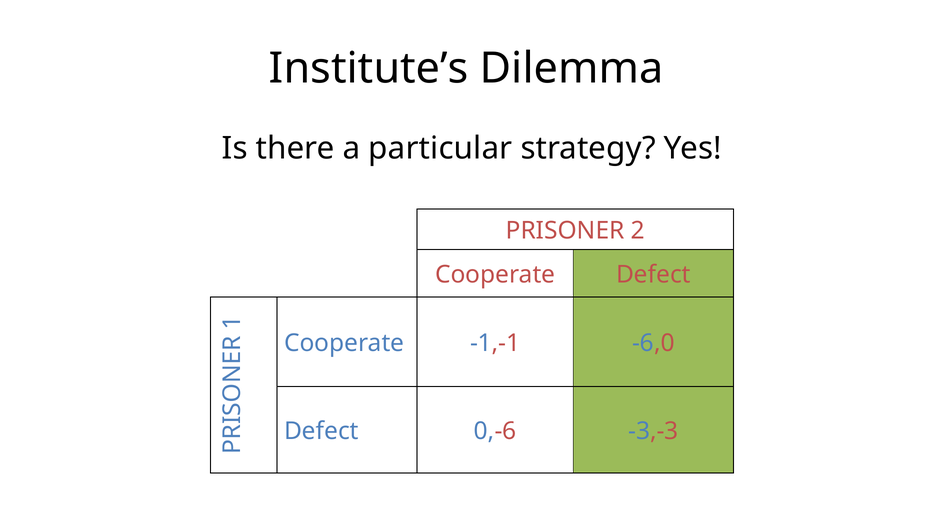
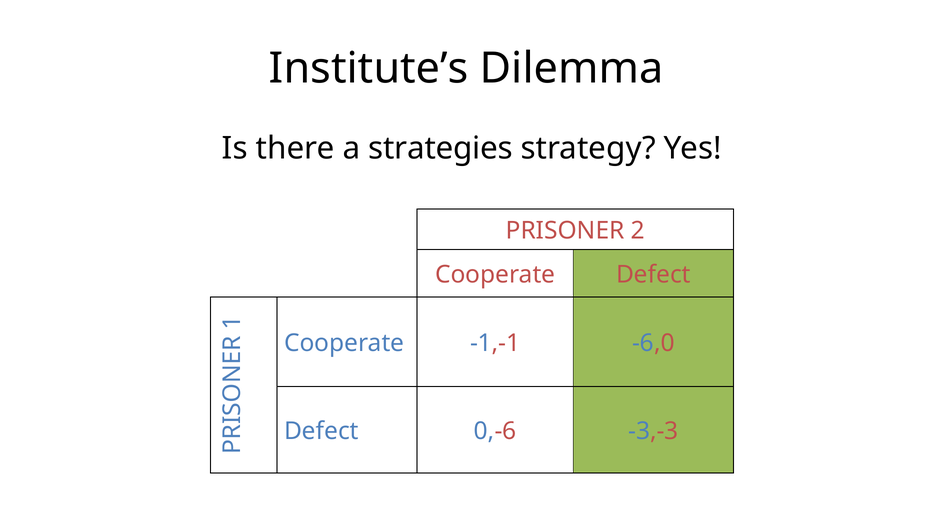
particular: particular -> strategies
